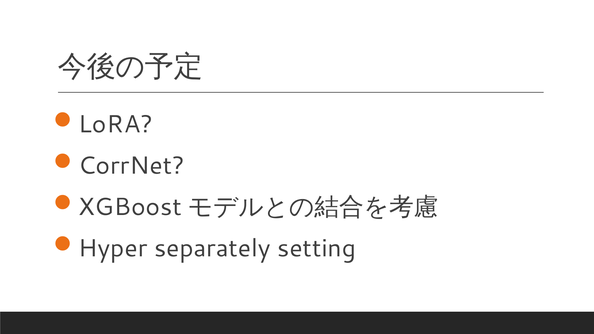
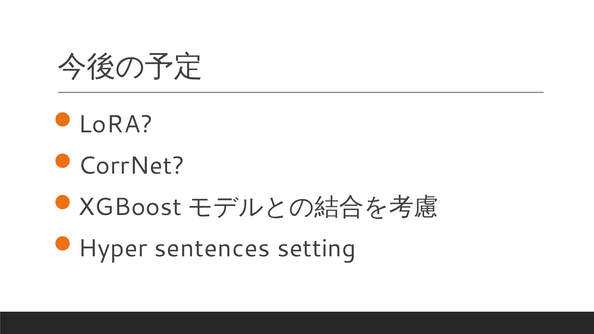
separately: separately -> sentences
